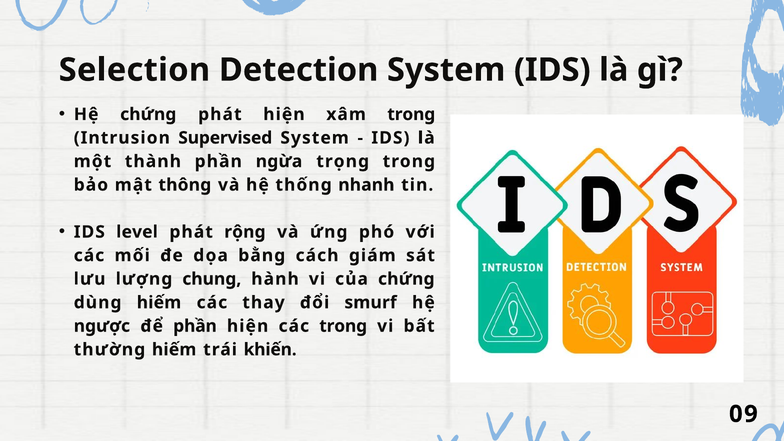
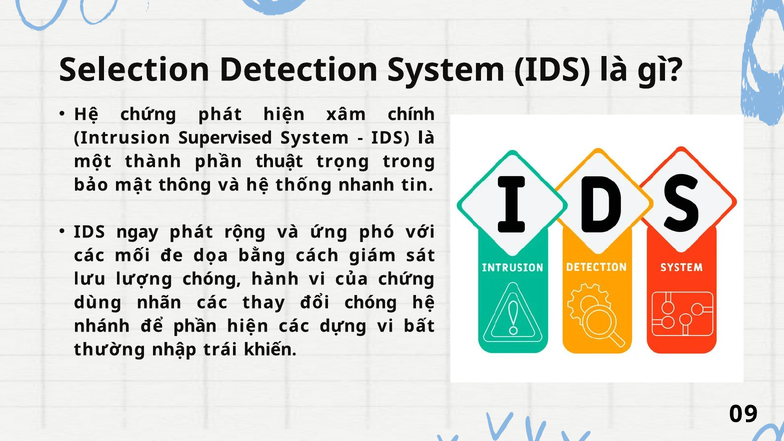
xâm trong: trong -> chính
ngừa: ngừa -> thuật
level: level -> ngay
lượng chung: chung -> chóng
dùng hiếm: hiếm -> nhãn
đổi smurf: smurf -> chóng
ngược: ngược -> nhánh
các trong: trong -> dựng
thường hiếm: hiếm -> nhập
